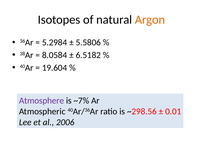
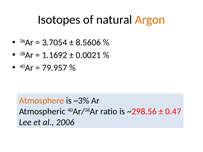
5.2984: 5.2984 -> 3.7054
5.5806: 5.5806 -> 8.5606
8.0584: 8.0584 -> 1.1692
6.5182: 6.5182 -> 0.0021
19.604: 19.604 -> 79.957
Atmosphere colour: purple -> orange
~7%: ~7% -> ~3%
0.01: 0.01 -> 0.47
